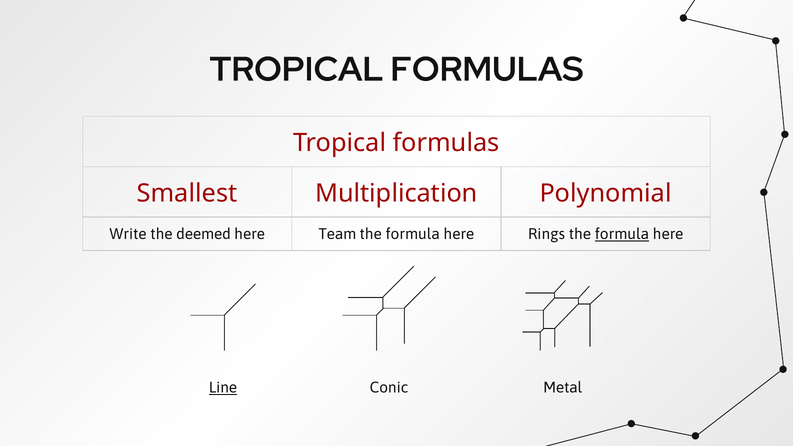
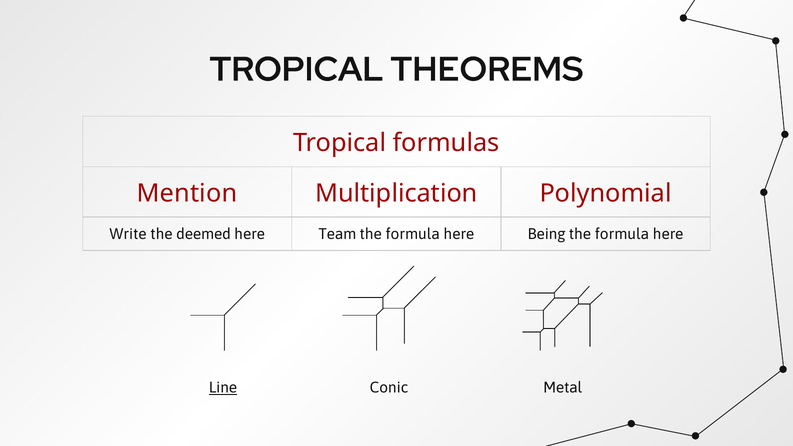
FORMULAS at (487, 69): FORMULAS -> THEOREMS
Smallest: Smallest -> Mention
Rings: Rings -> Being
formula at (622, 234) underline: present -> none
